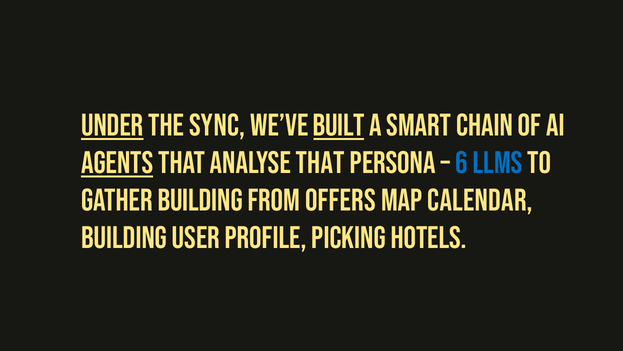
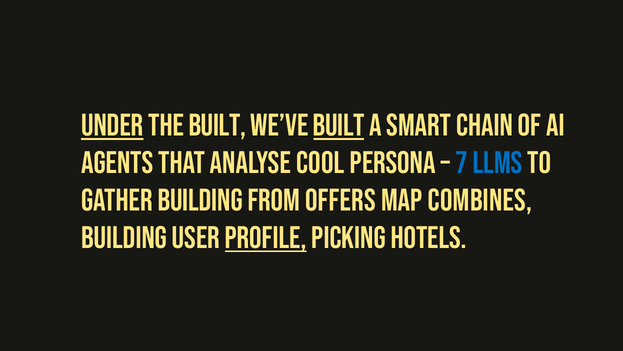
the sync: sync -> built
agents underline: present -> none
analyse that: that -> cool
6: 6 -> 7
calendar: calendar -> combines
profile underline: none -> present
